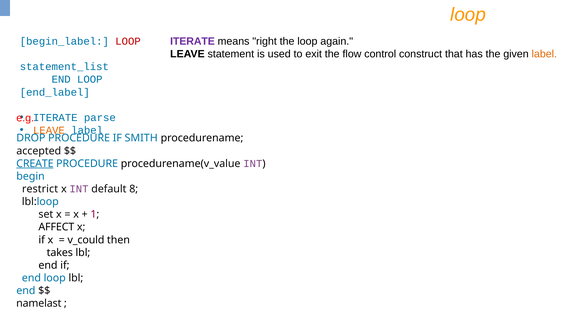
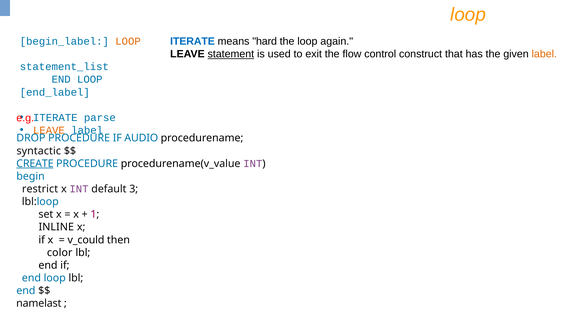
ITERATE at (192, 41) colour: purple -> blue
right: right -> hard
LOOP at (128, 41) colour: red -> orange
statement underline: none -> present
SMITH: SMITH -> AUDIO
accepted: accepted -> syntactic
8: 8 -> 3
AFFECT: AFFECT -> INLINE
takes: takes -> color
